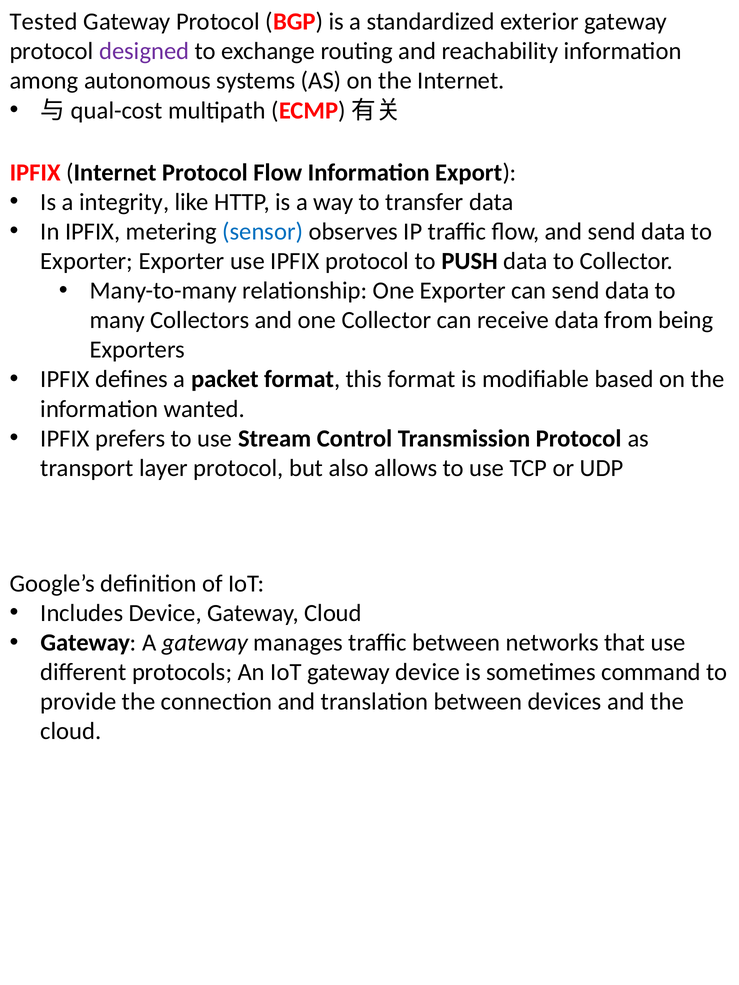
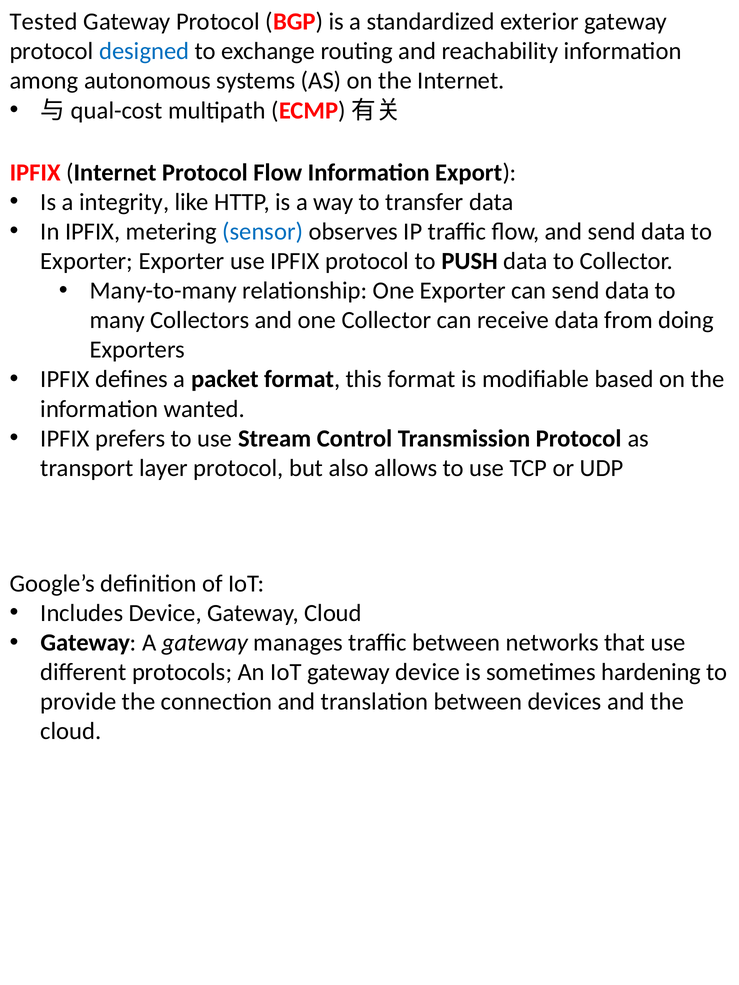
designed colour: purple -> blue
being: being -> doing
command: command -> hardening
